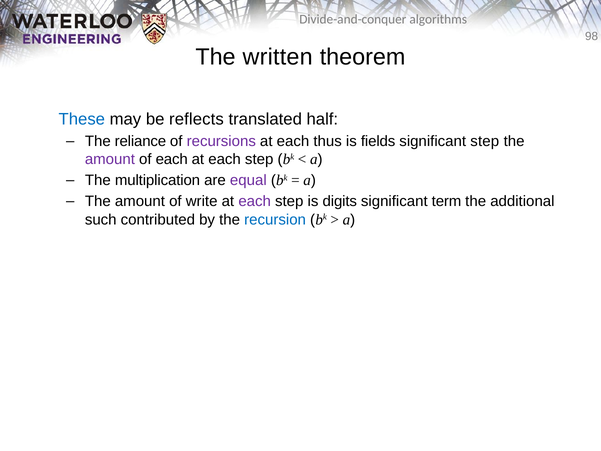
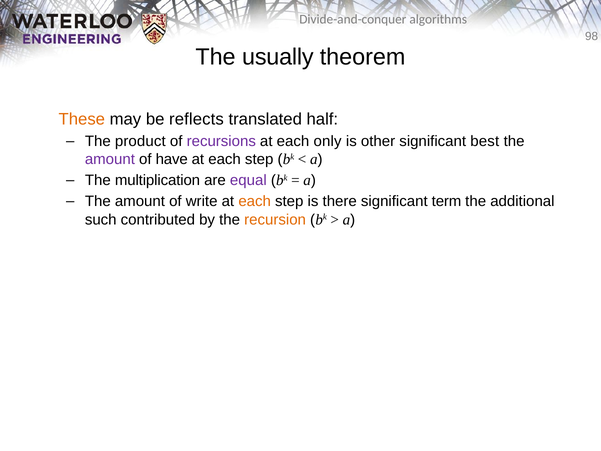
written: written -> usually
These colour: blue -> orange
reliance: reliance -> product
thus: thus -> only
fields: fields -> other
significant step: step -> best
of each: each -> have
each at (255, 201) colour: purple -> orange
digits: digits -> there
recursion colour: blue -> orange
